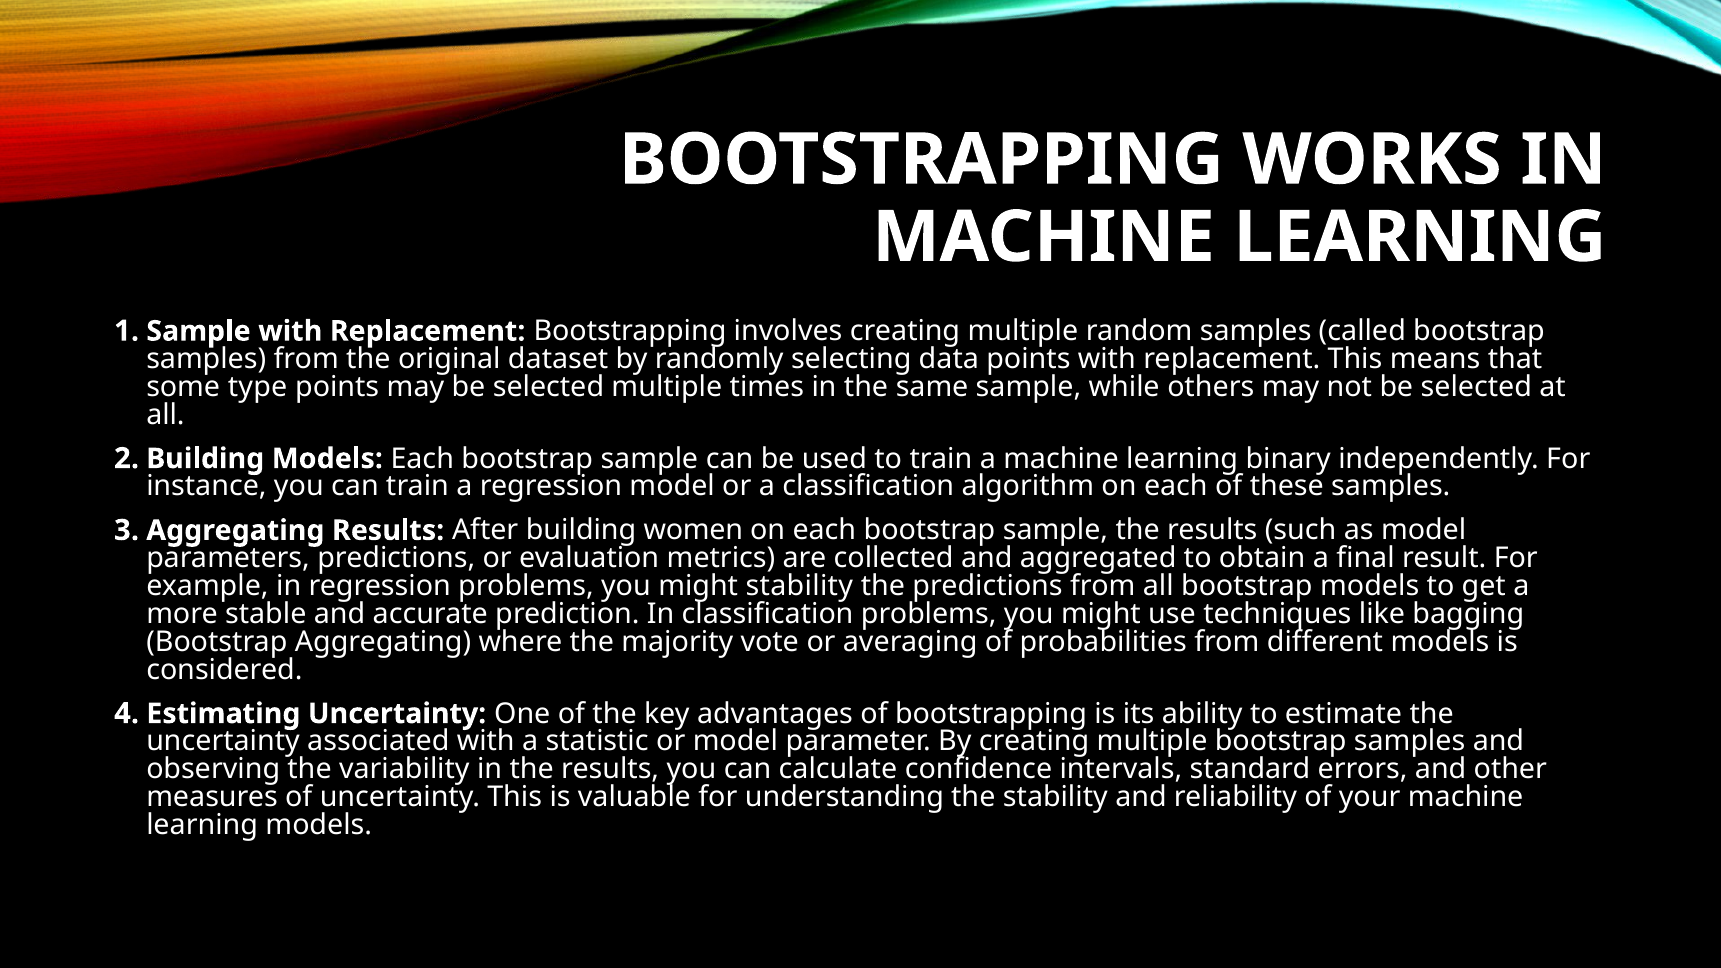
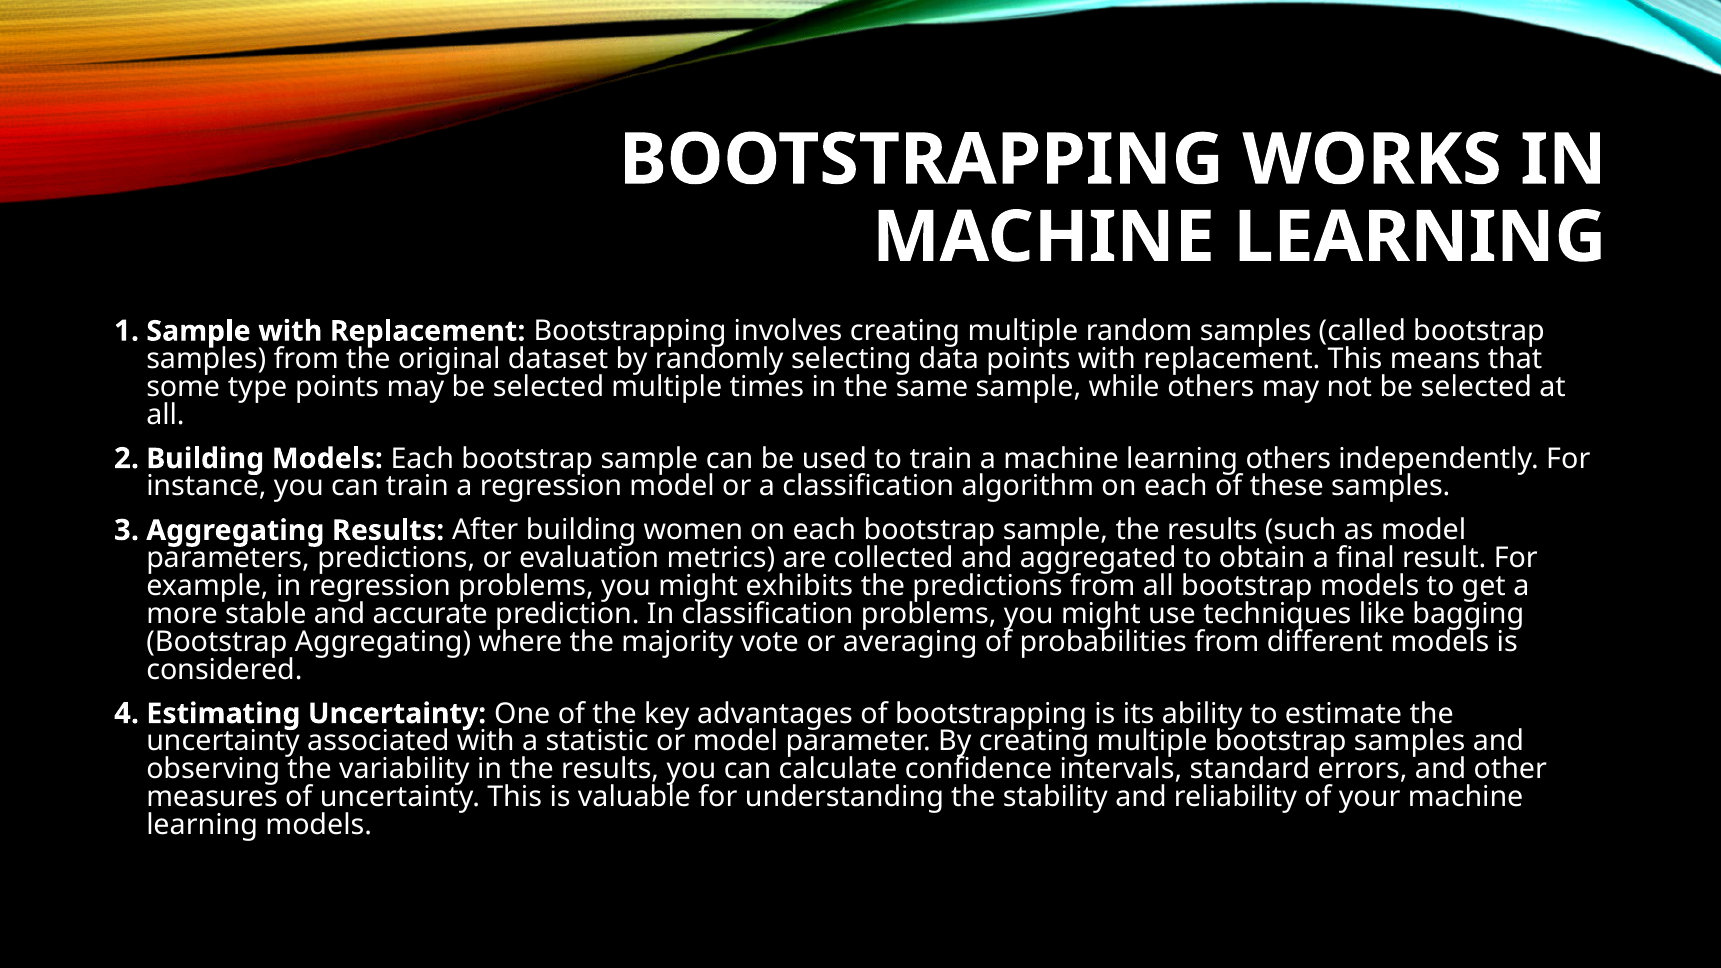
learning binary: binary -> others
might stability: stability -> exhibits
